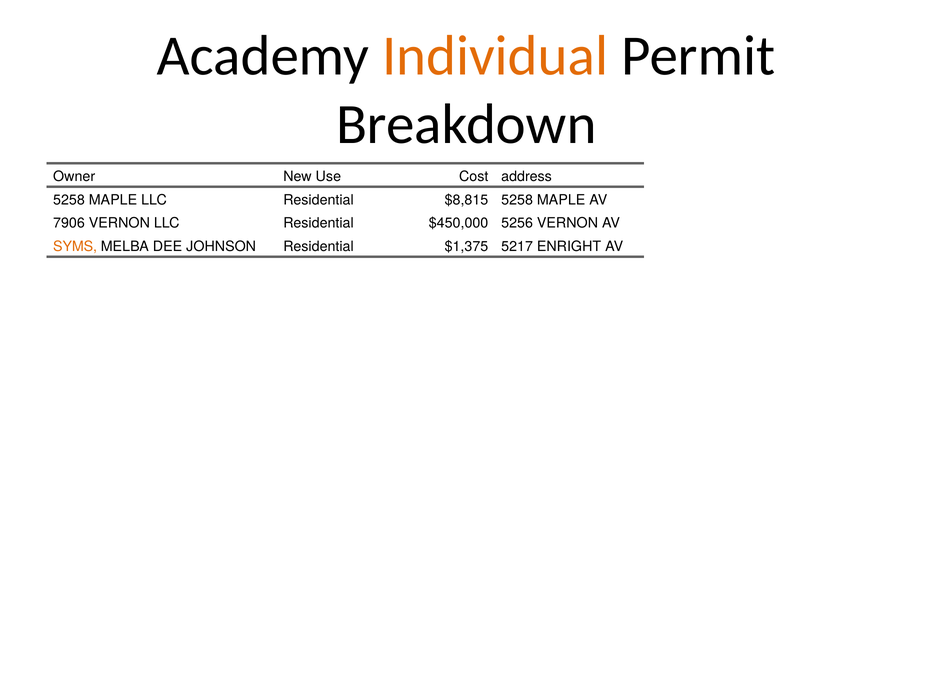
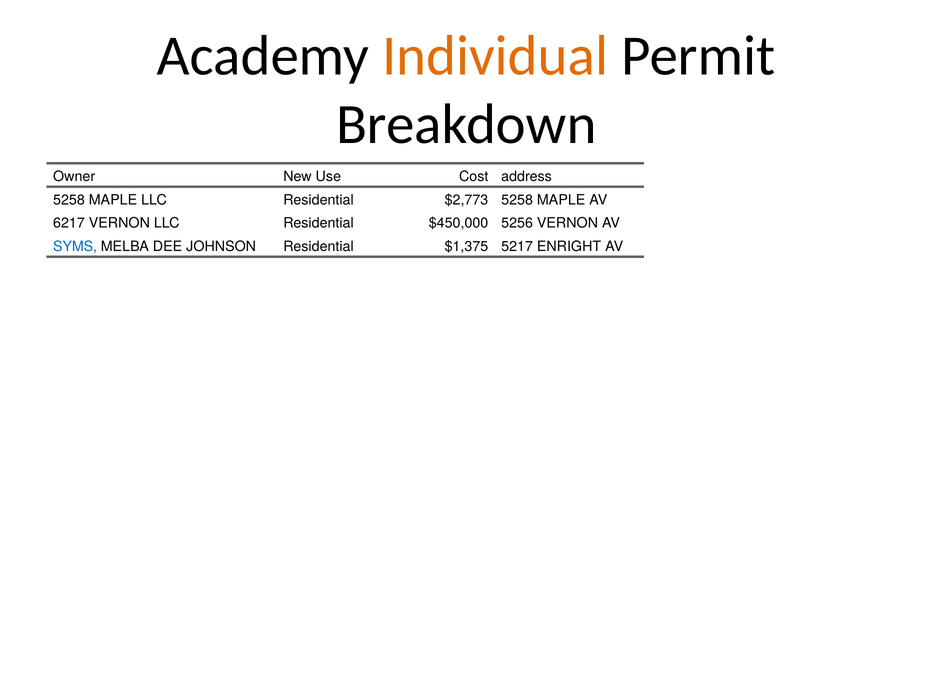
$8,815: $8,815 -> $2,773
7906: 7906 -> 6217
SYMS colour: orange -> blue
